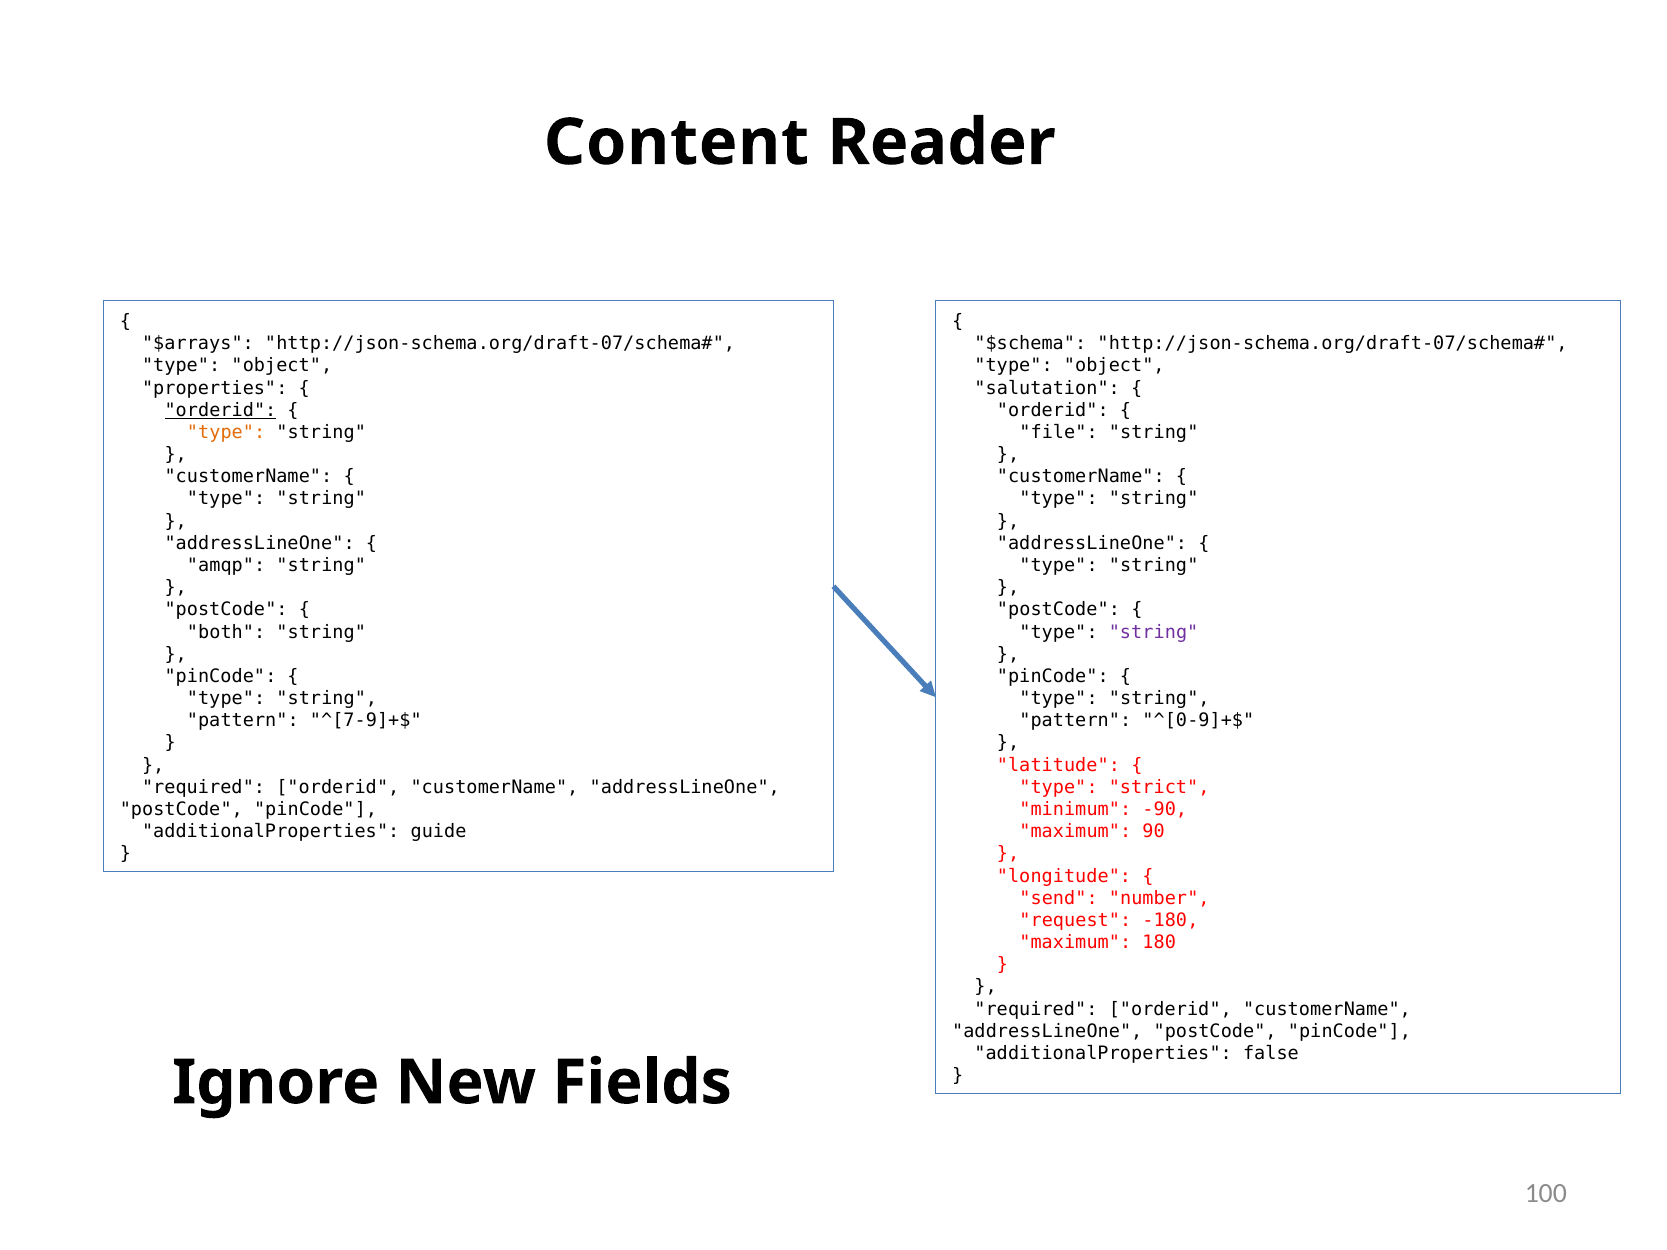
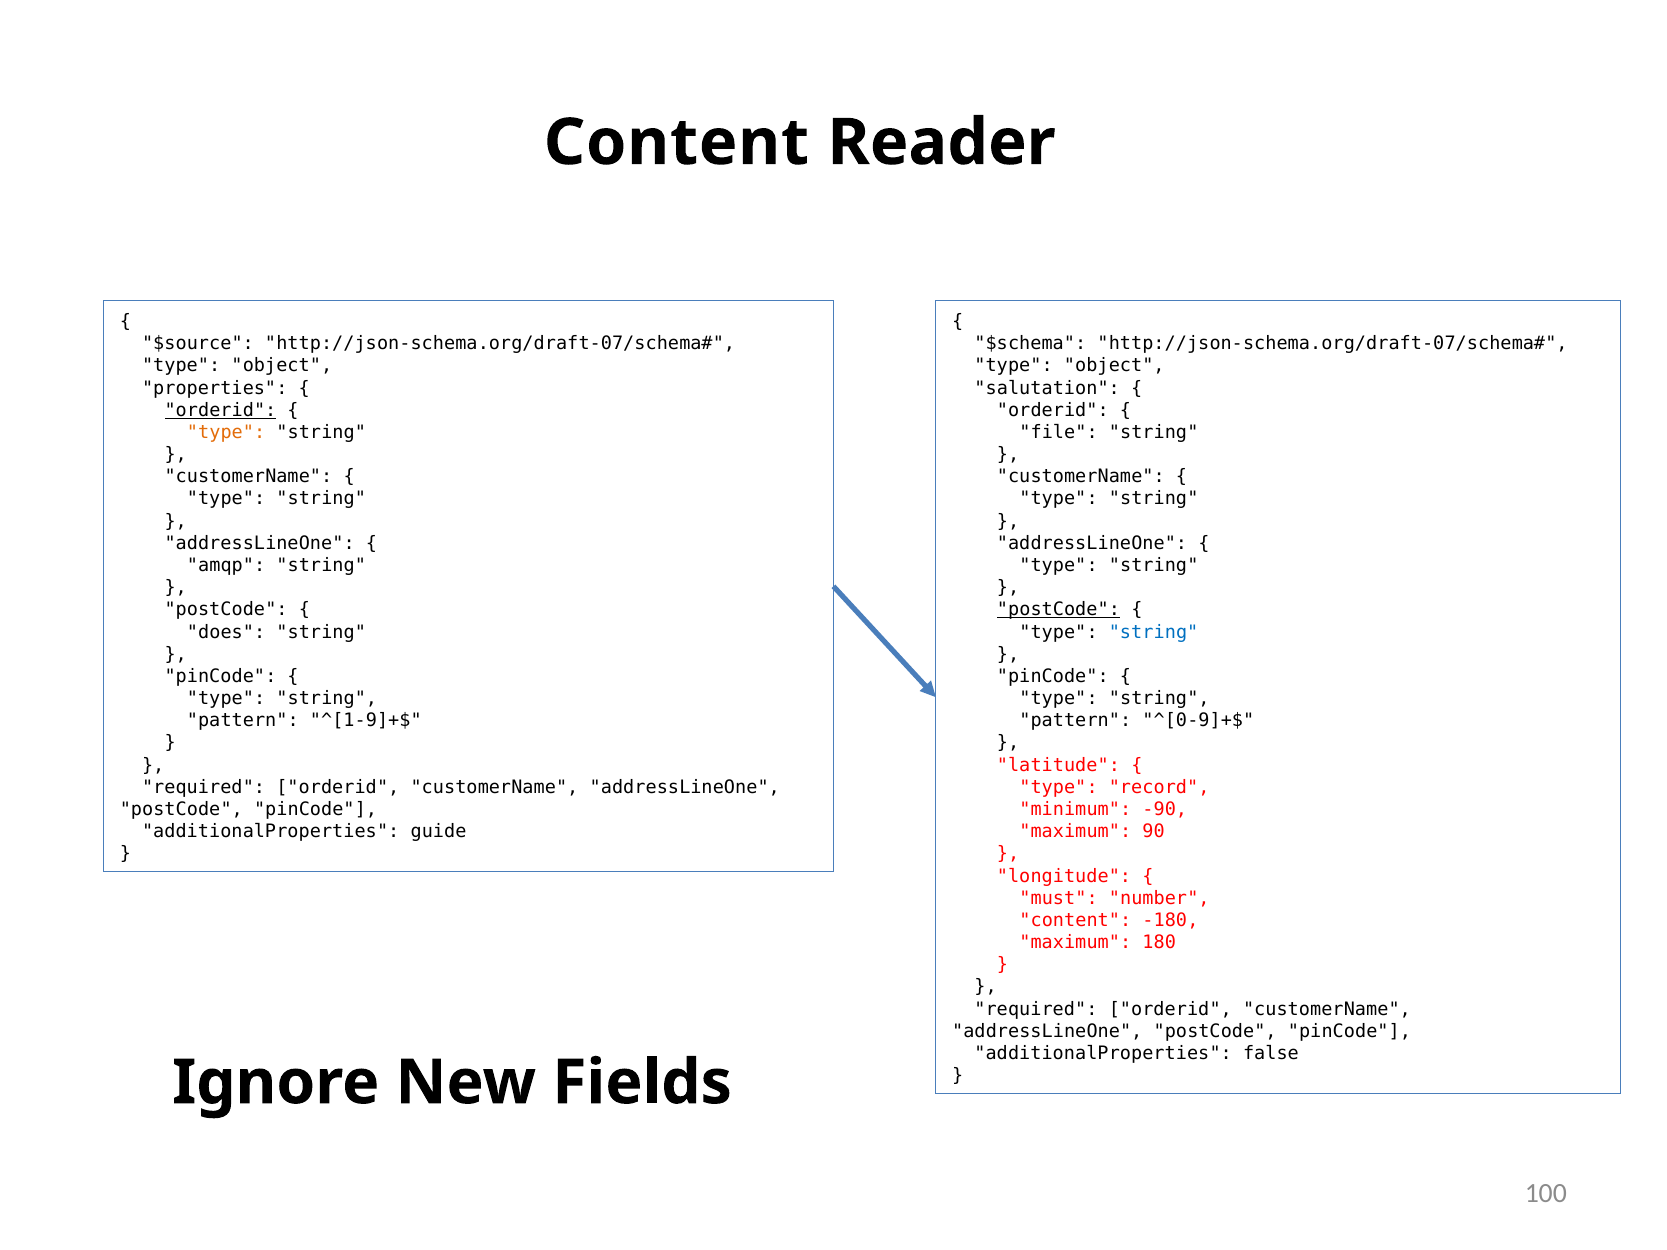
$arrays: $arrays -> $source
postCode at (1058, 610) underline: none -> present
both: both -> does
string at (1154, 632) colour: purple -> blue
^[7-9]+$: ^[7-9]+$ -> ^[1-9]+$
strict: strict -> record
send: send -> must
request at (1075, 920): request -> content
